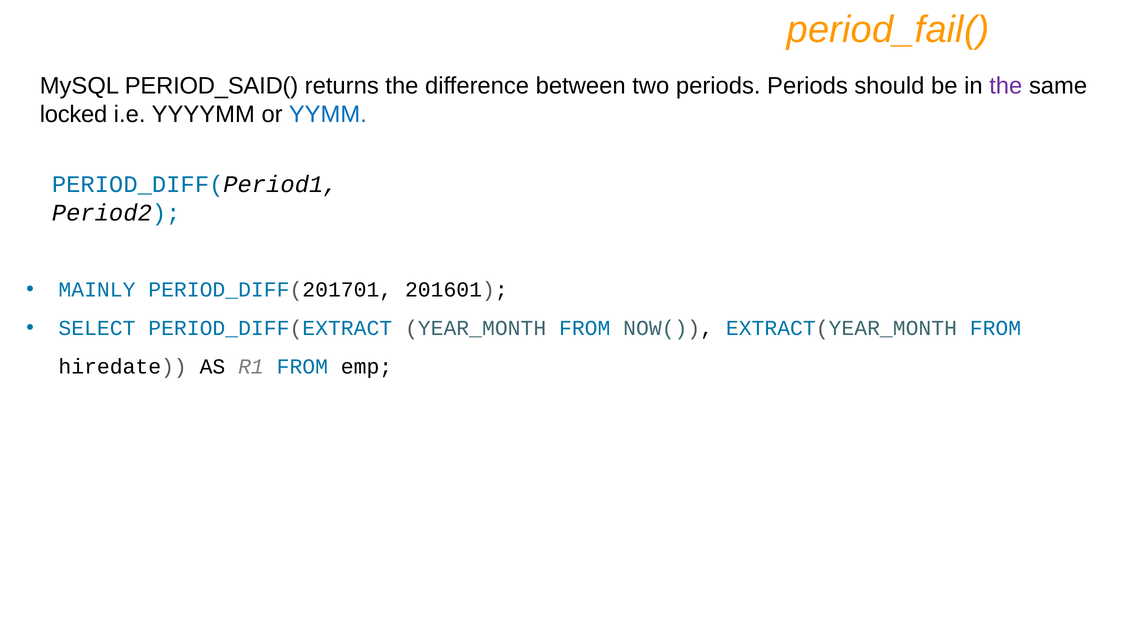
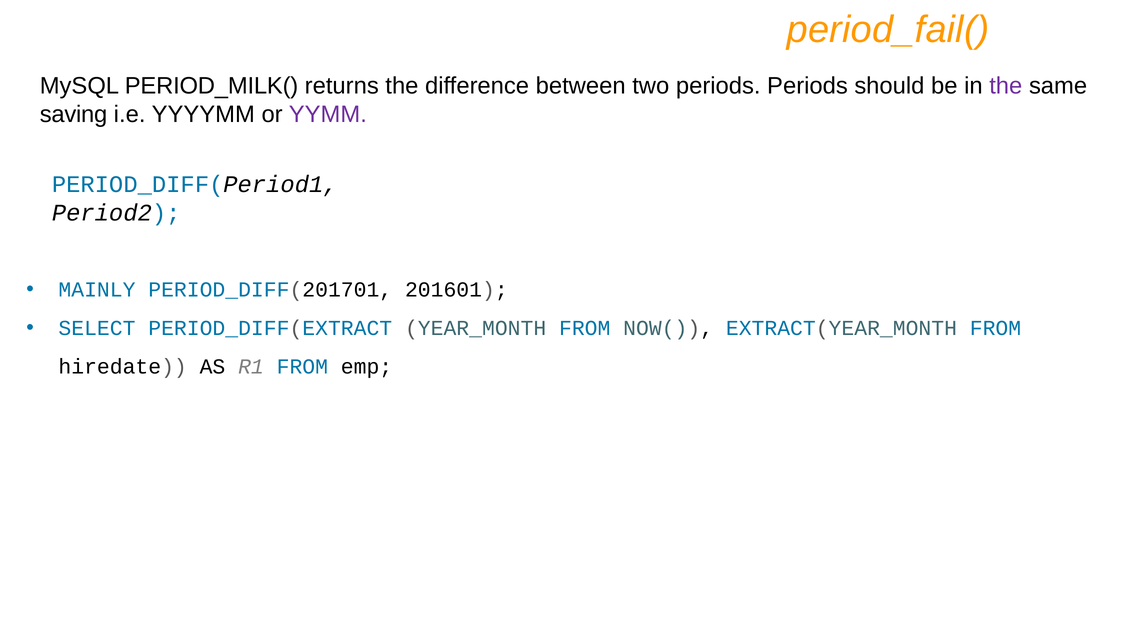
PERIOD_SAID(: PERIOD_SAID( -> PERIOD_MILK(
locked: locked -> saving
YYMM colour: blue -> purple
